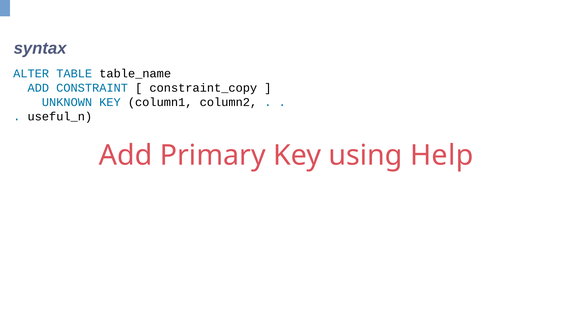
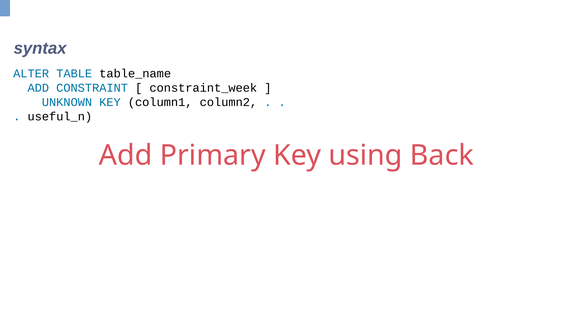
constraint_copy: constraint_copy -> constraint_week
Help: Help -> Back
